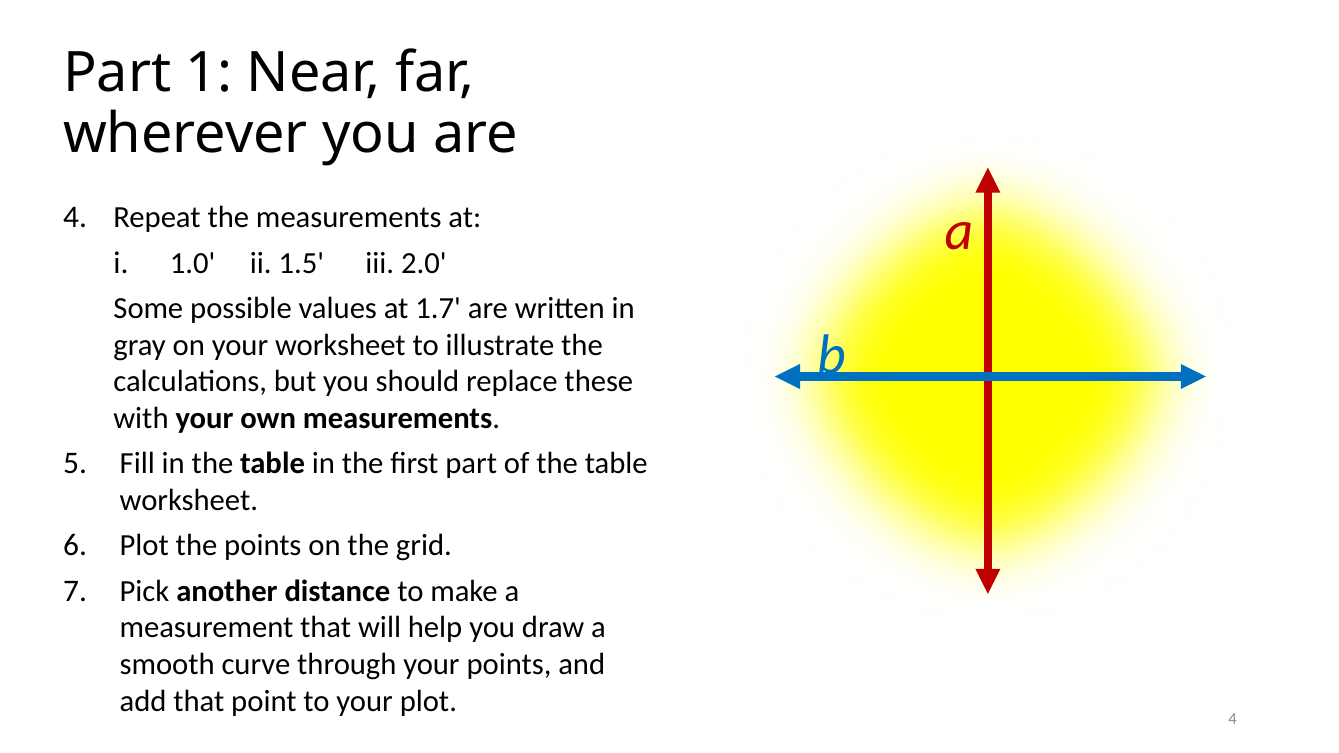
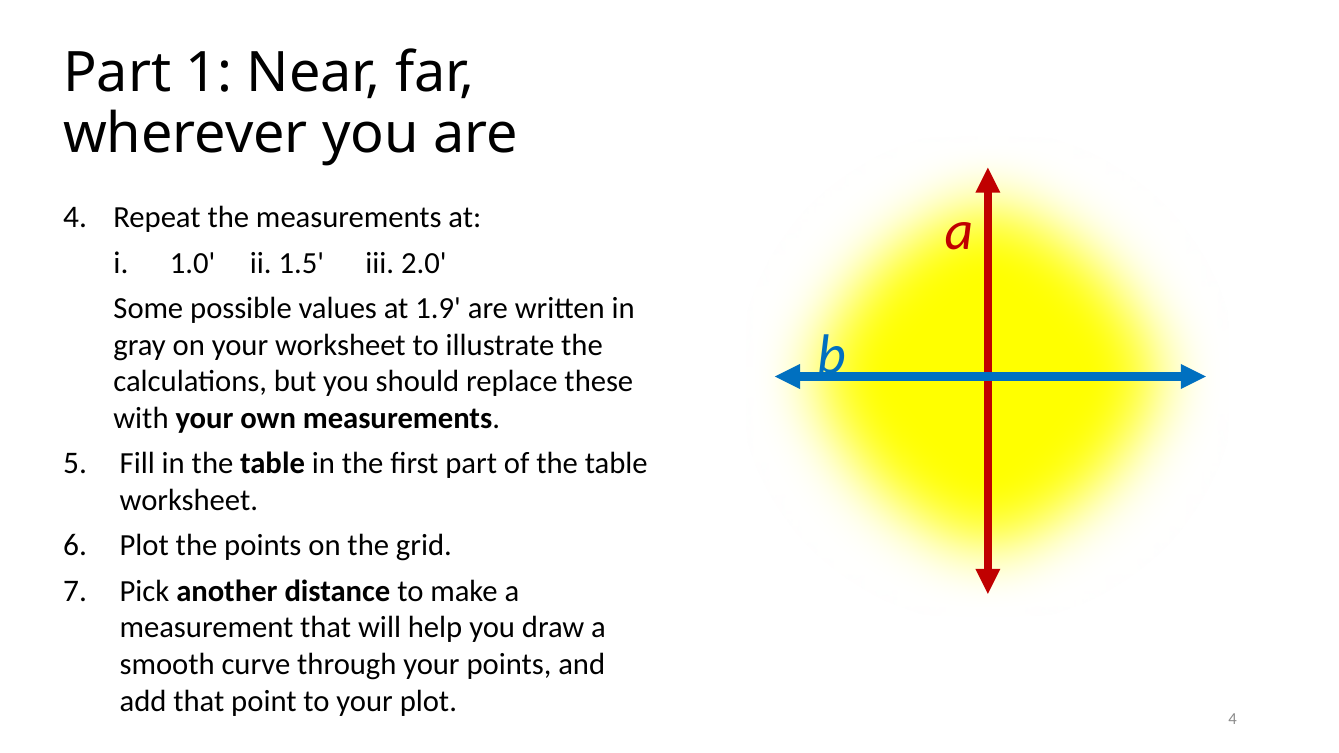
1.7: 1.7 -> 1.9
